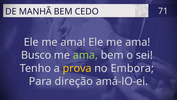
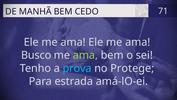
prova colour: yellow -> light blue
Embora: Embora -> Protege
direção: direção -> estrada
